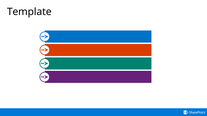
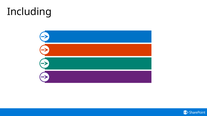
Template: Template -> Including
